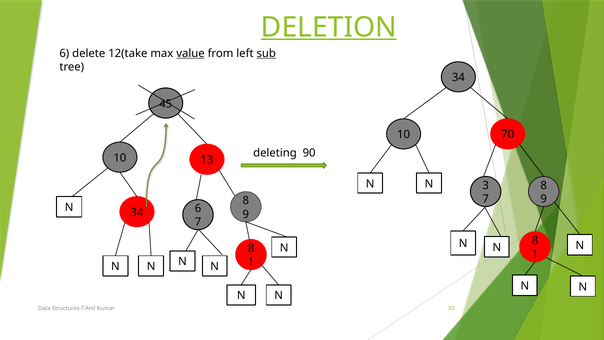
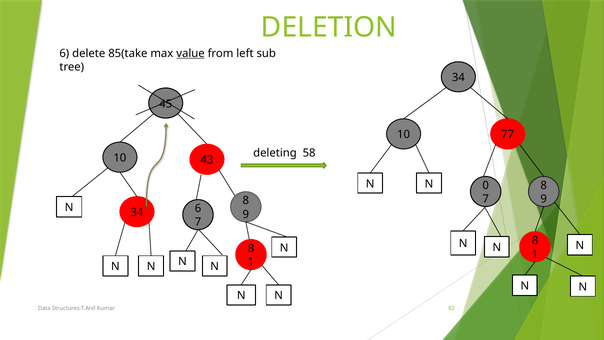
DELETION underline: present -> none
12(take: 12(take -> 85(take
sub underline: present -> none
70: 70 -> 77
90: 90 -> 58
13: 13 -> 43
3: 3 -> 0
